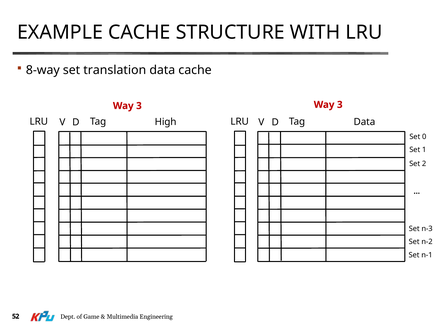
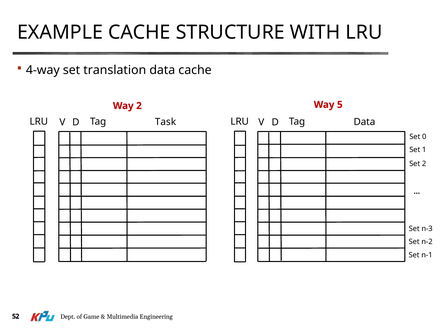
8-way: 8-way -> 4-way
3 at (139, 106): 3 -> 2
3 at (340, 105): 3 -> 5
High: High -> Task
